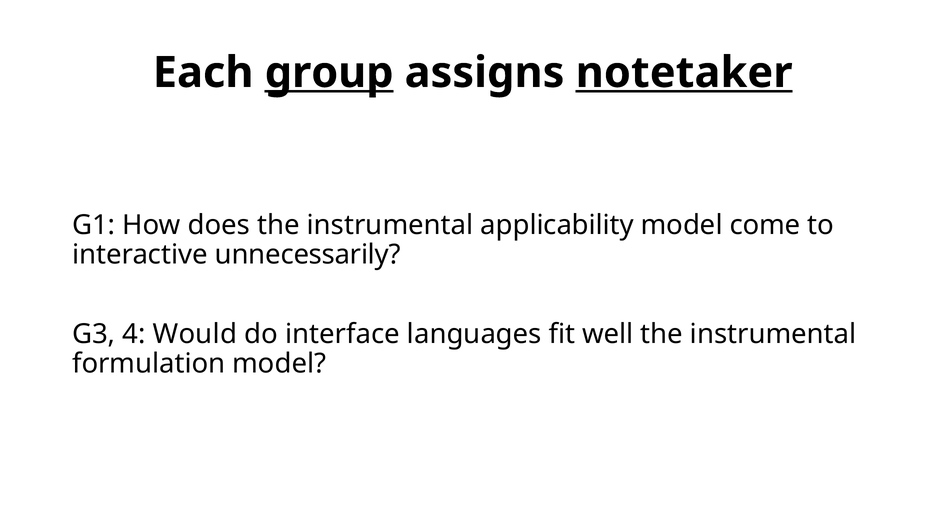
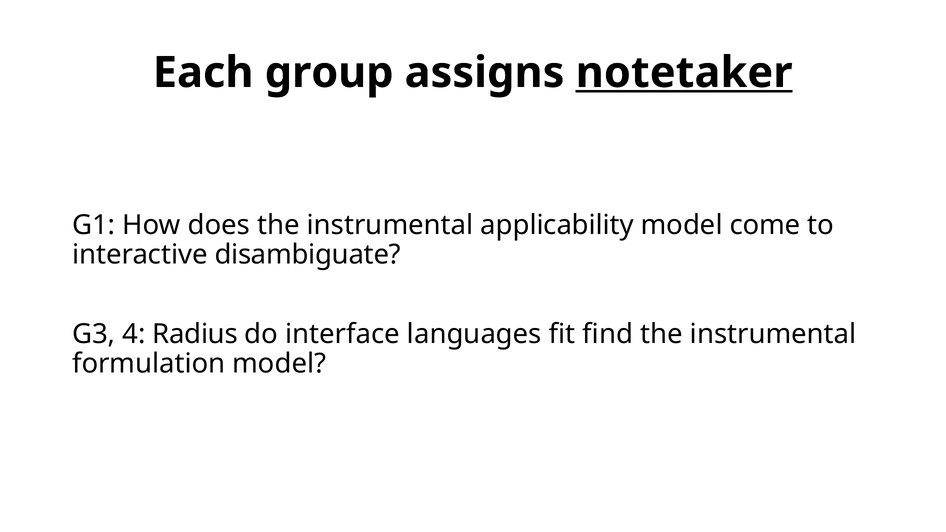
group underline: present -> none
unnecessarily: unnecessarily -> disambiguate
Would: Would -> Radius
well: well -> find
